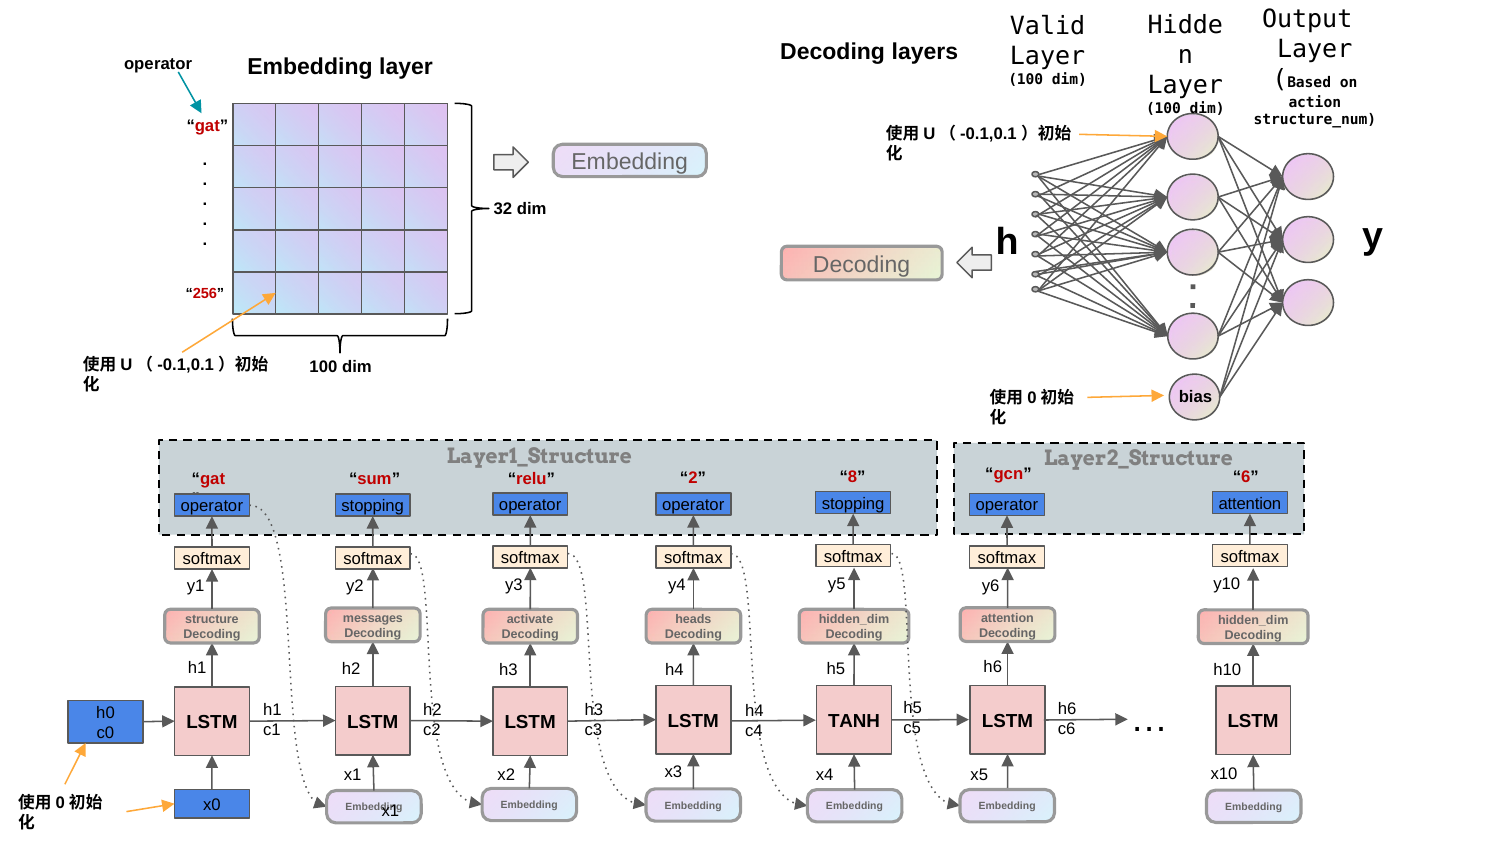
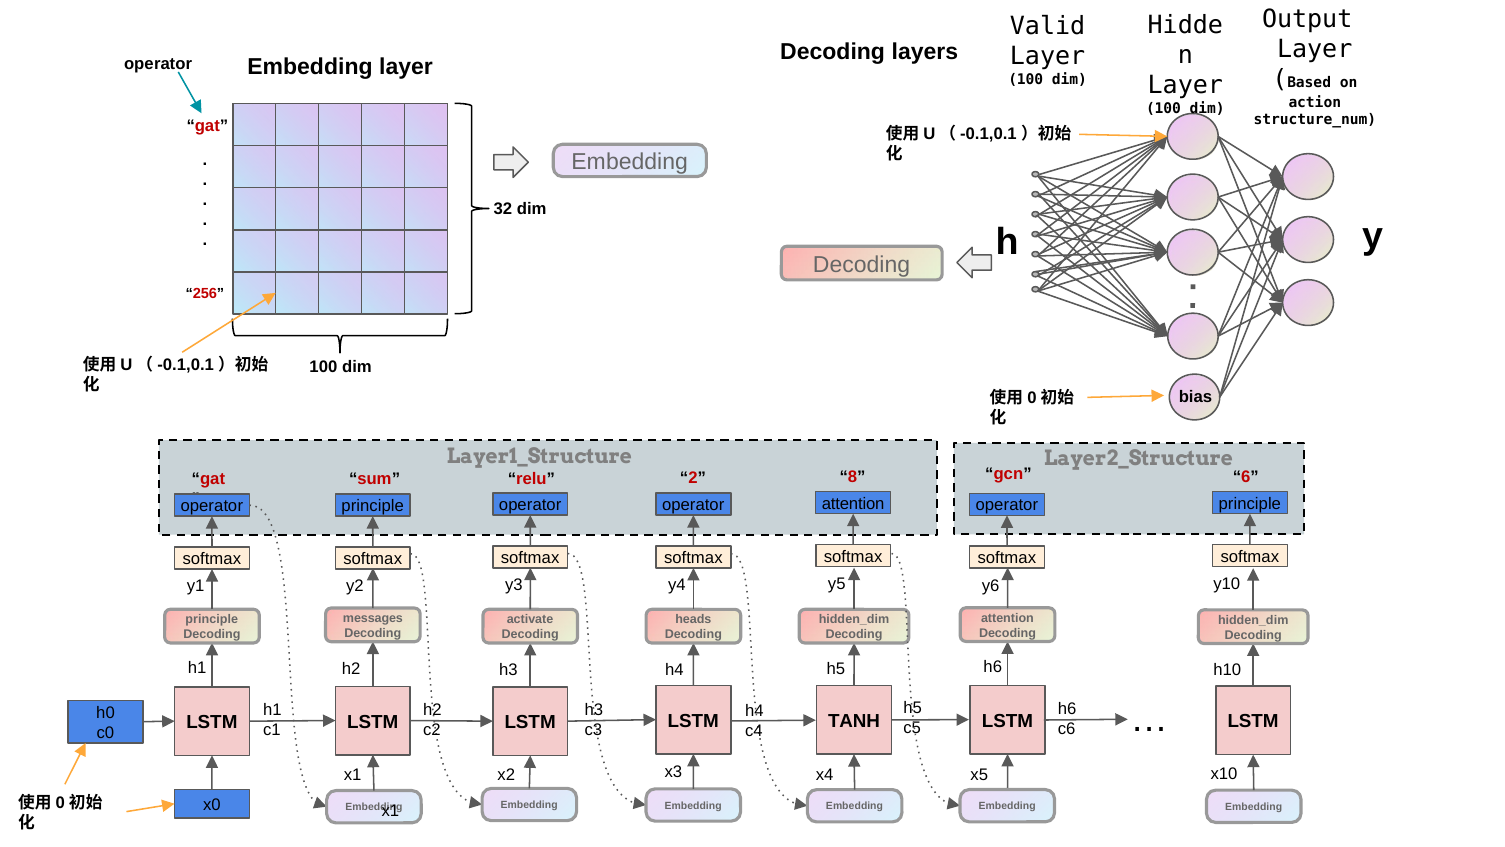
stopping at (853, 504): stopping -> attention
attention at (1250, 504): attention -> principle
stopping at (373, 506): stopping -> principle
structure at (212, 619): structure -> principle
